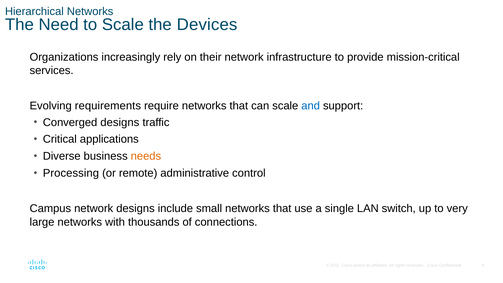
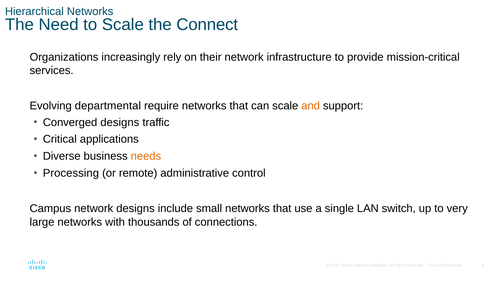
Devices: Devices -> Connect
requirements: requirements -> departmental
and colour: blue -> orange
